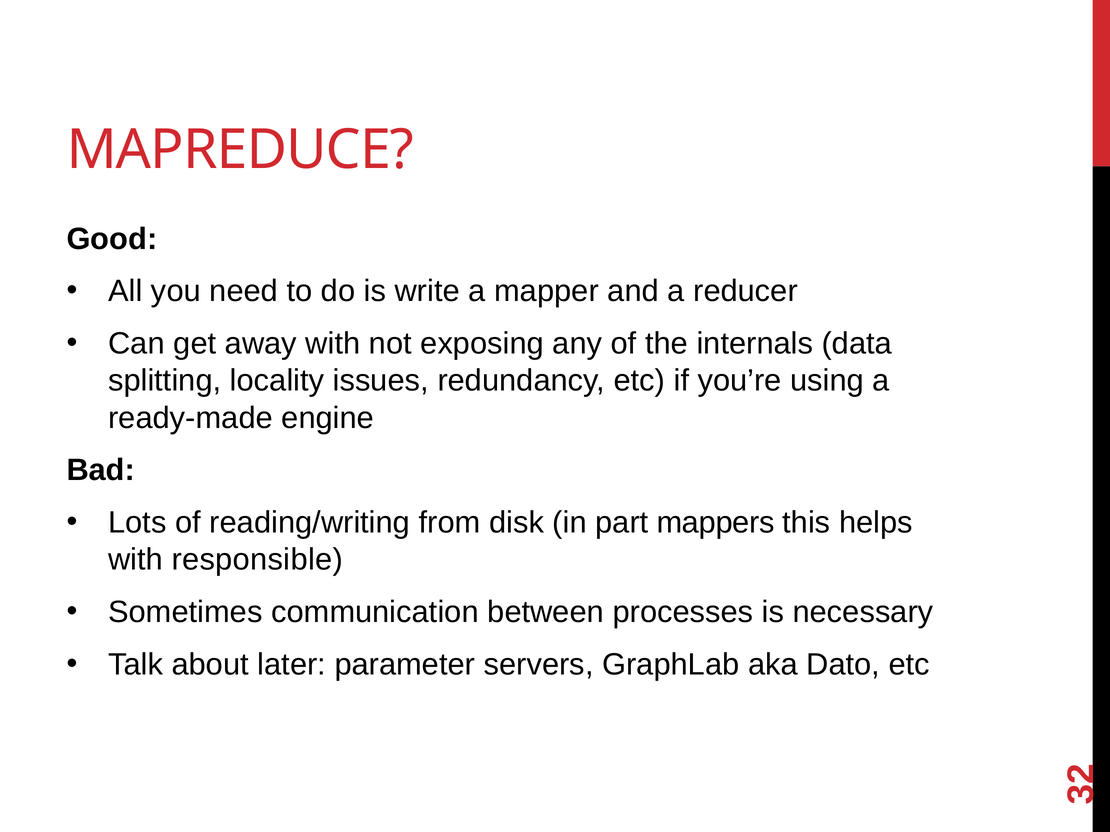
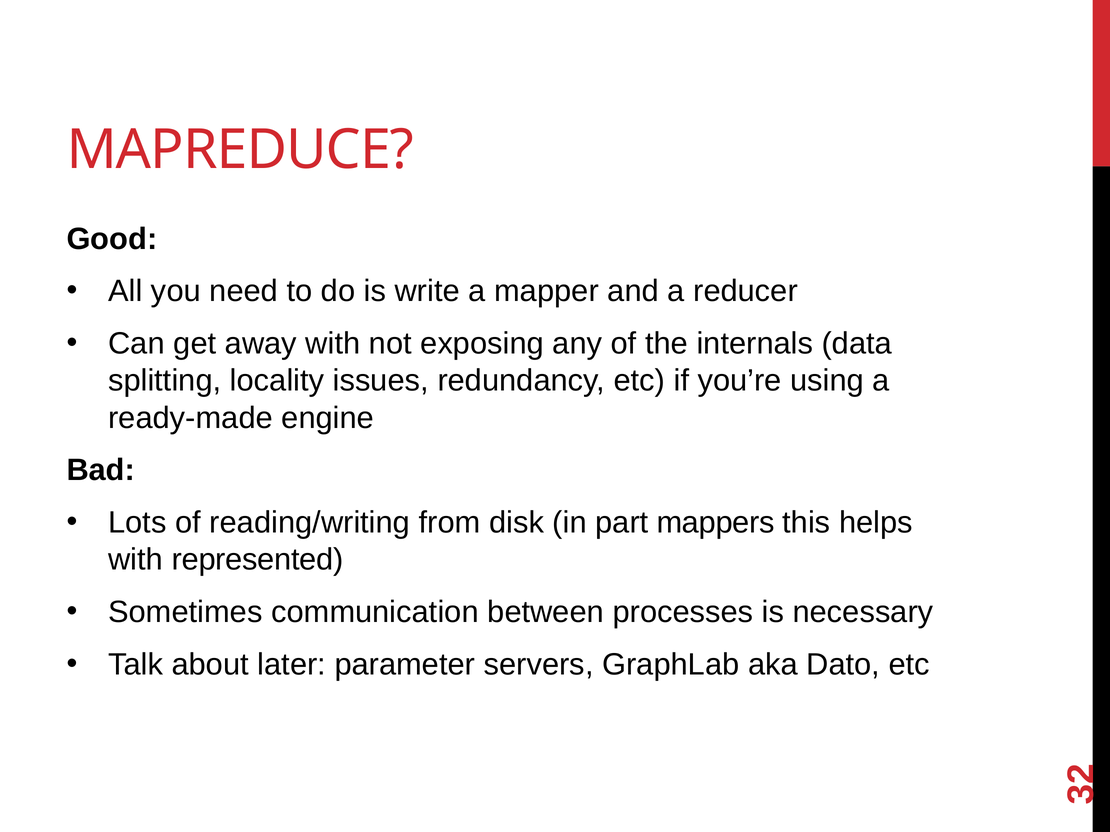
responsible: responsible -> represented
